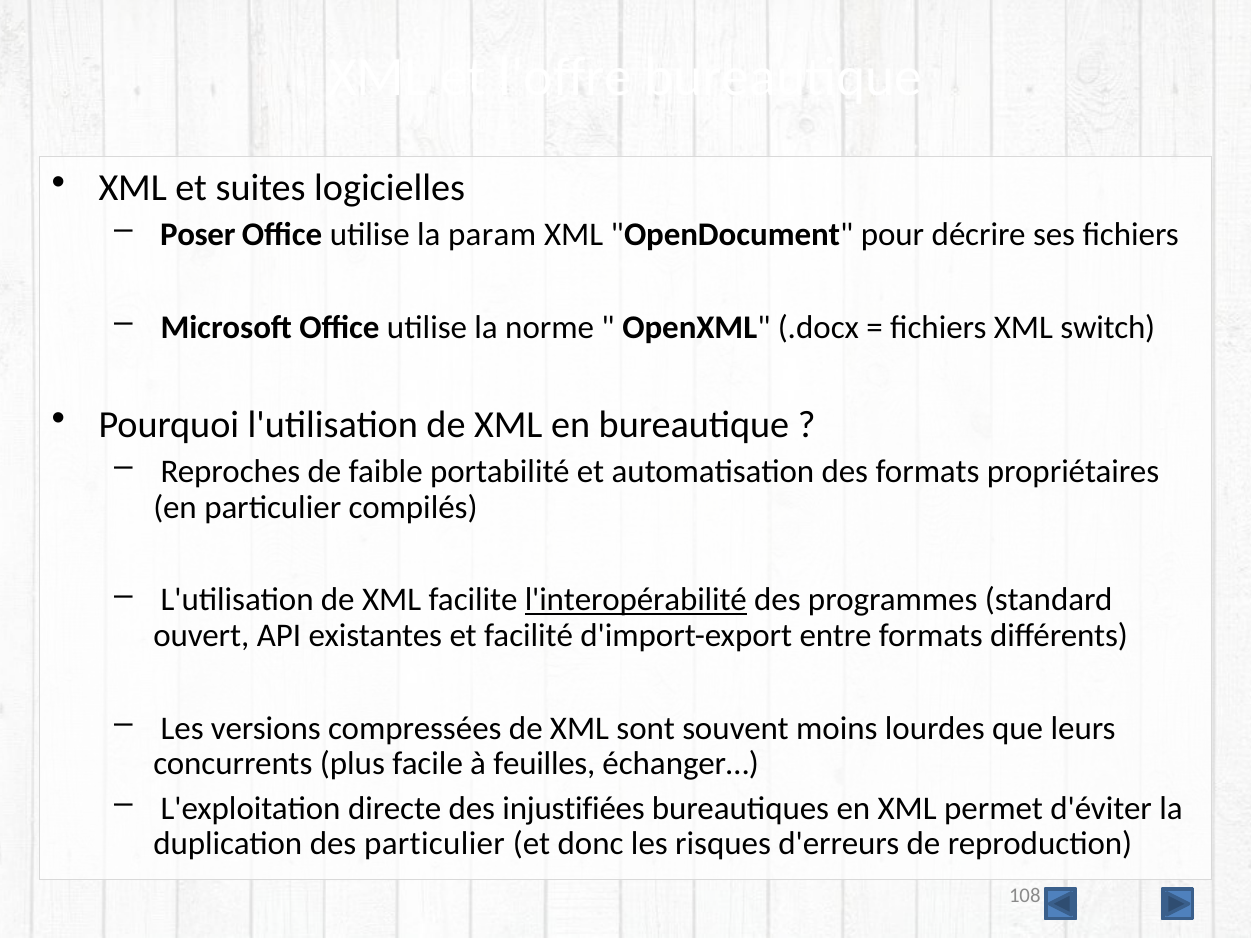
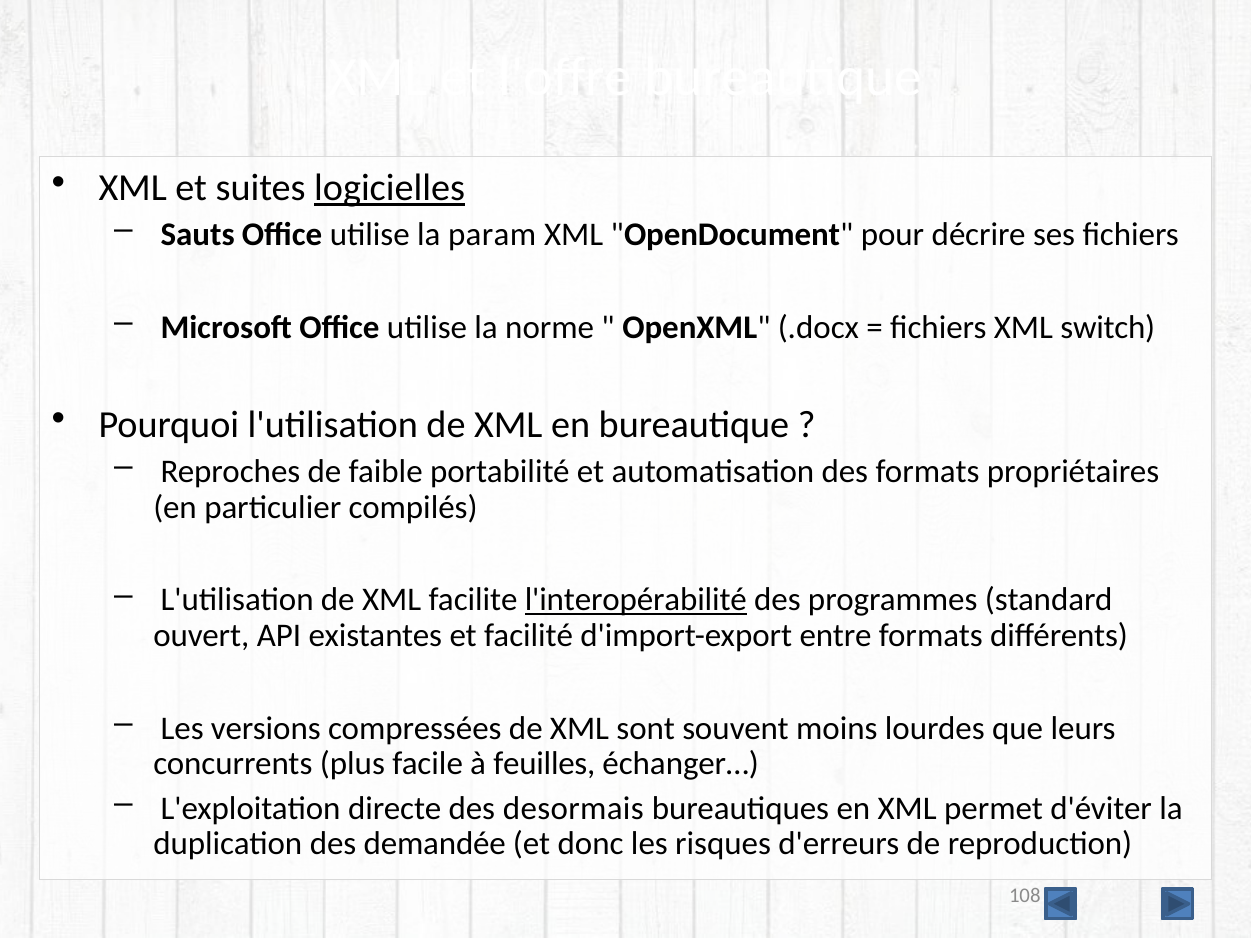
logicielles underline: none -> present
Poser: Poser -> Sauts
injustifiées: injustifiées -> desormais
des particulier: particulier -> demandée
